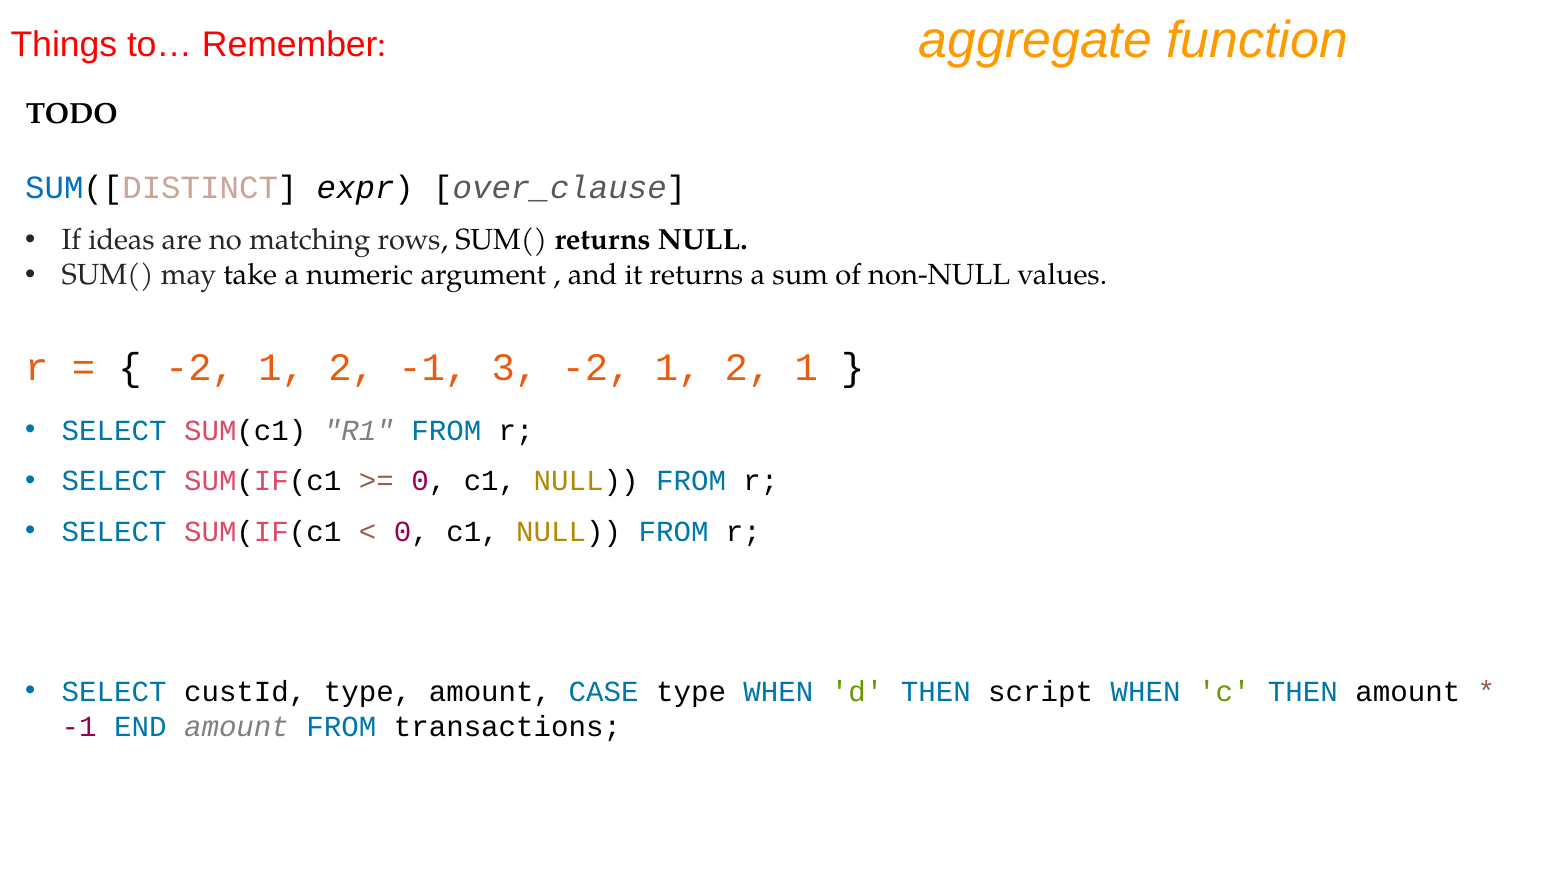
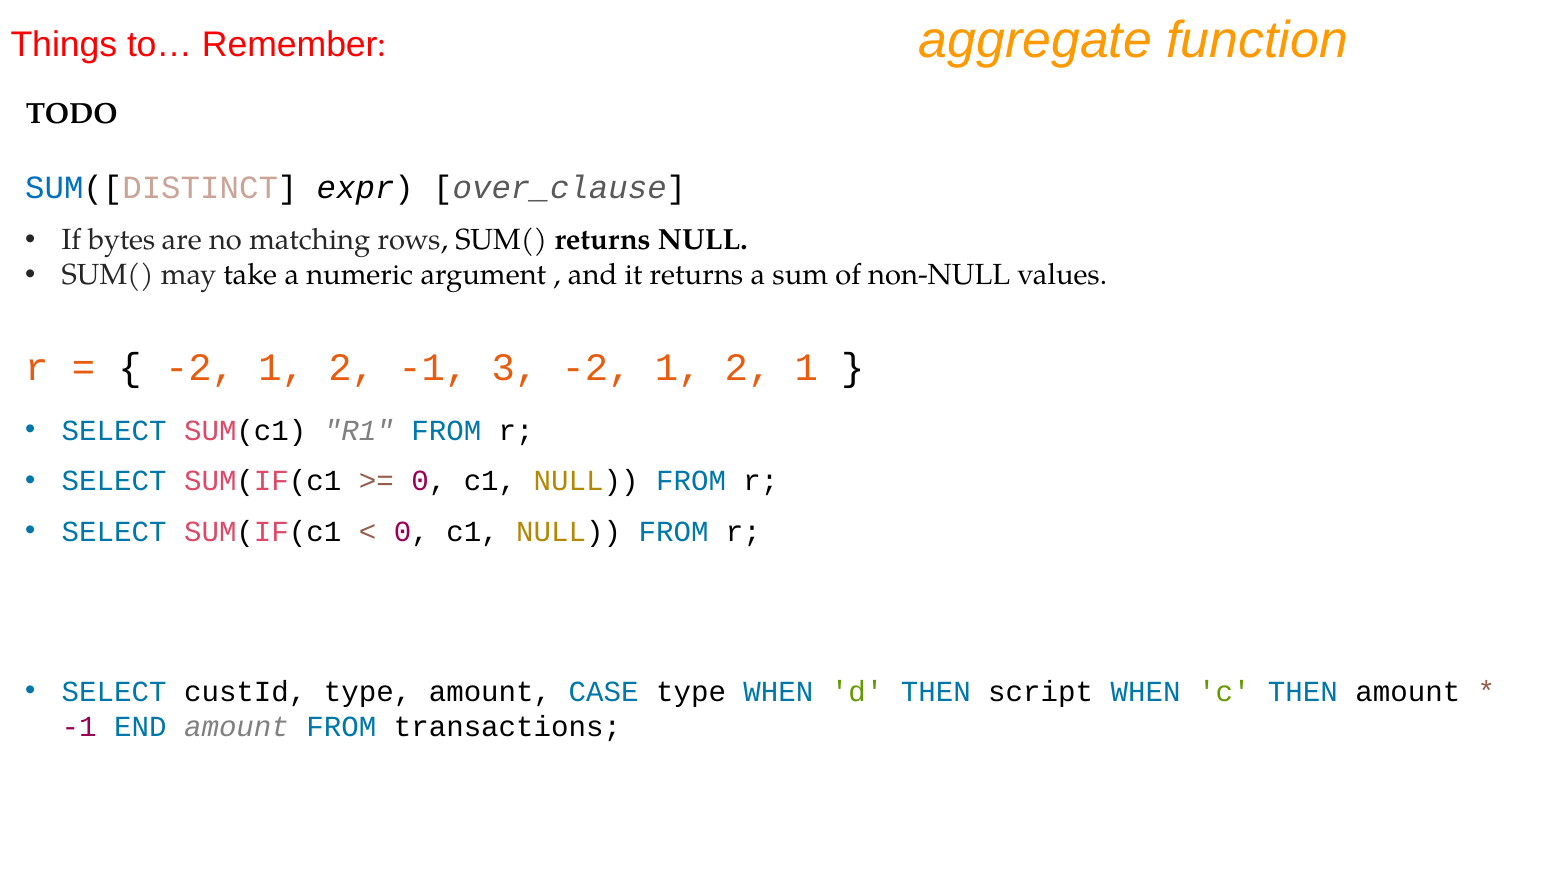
ideas: ideas -> bytes
